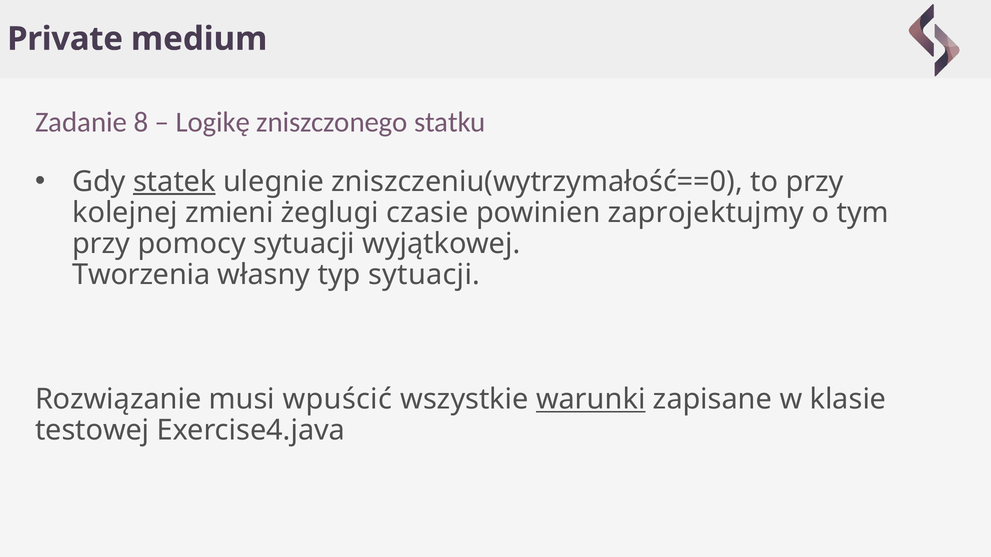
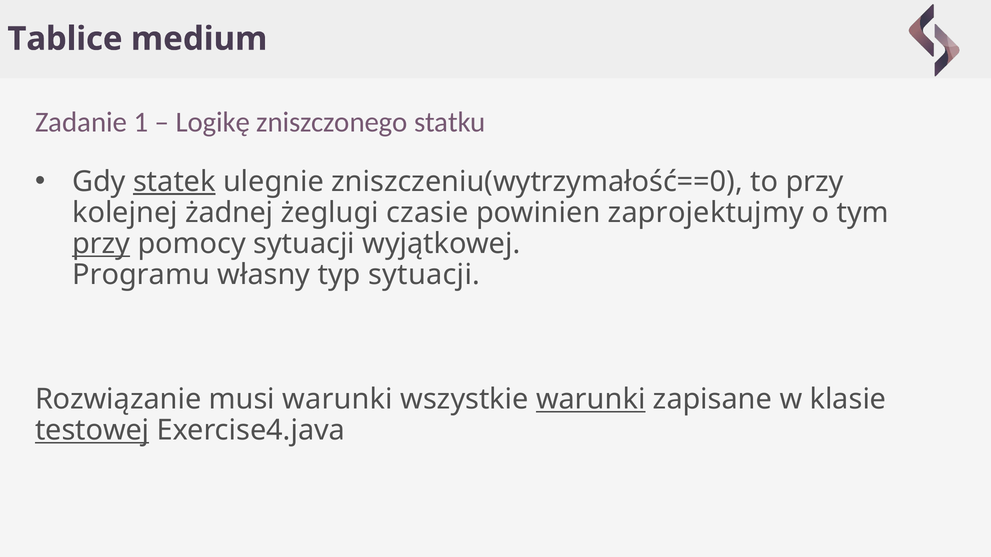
Private: Private -> Tablice
8: 8 -> 1
zmieni: zmieni -> żadnej
przy at (101, 244) underline: none -> present
Tworzenia: Tworzenia -> Programu
musi wpuścić: wpuścić -> warunki
testowej underline: none -> present
